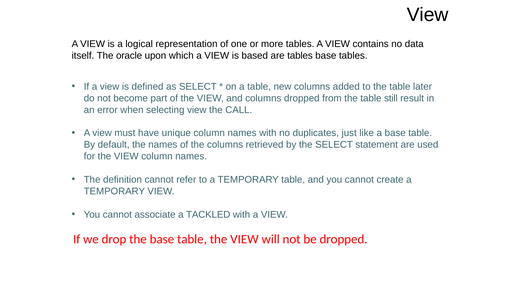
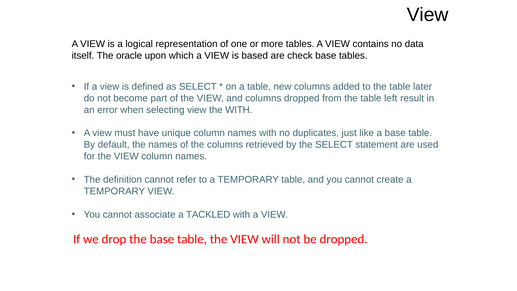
are tables: tables -> check
still: still -> left
the CALL: CALL -> WITH
